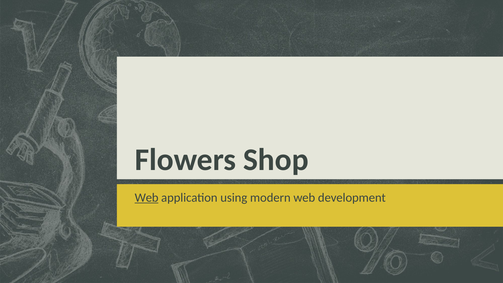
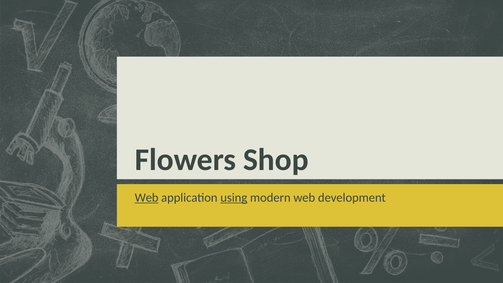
using underline: none -> present
